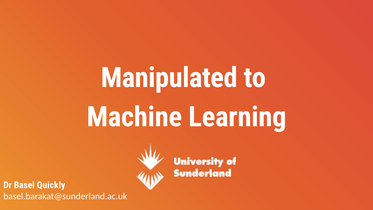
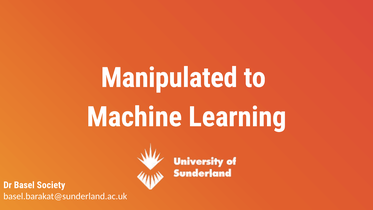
Quickly: Quickly -> Society
